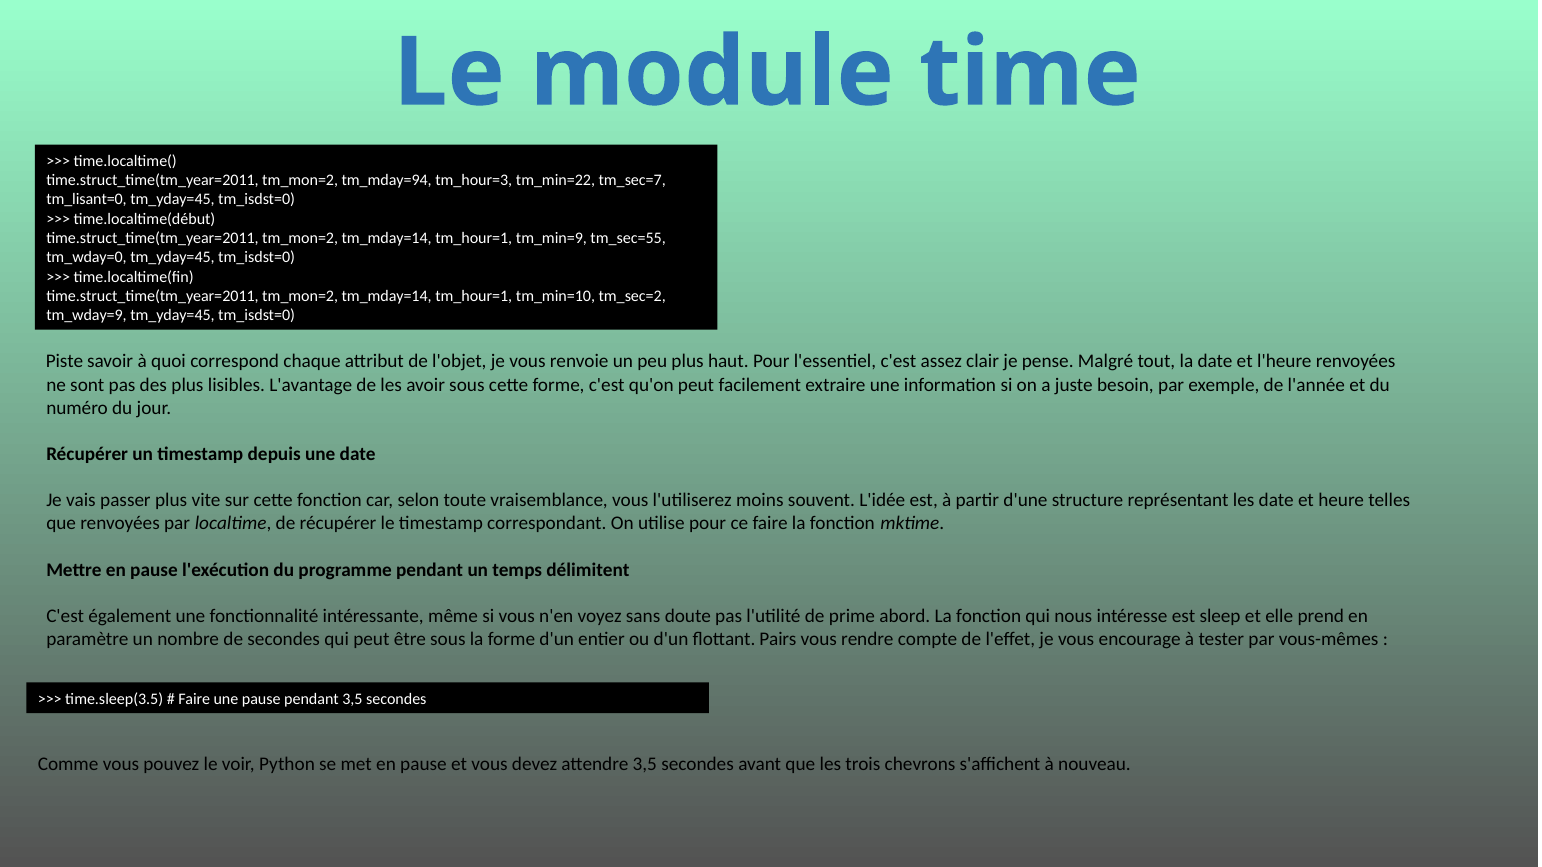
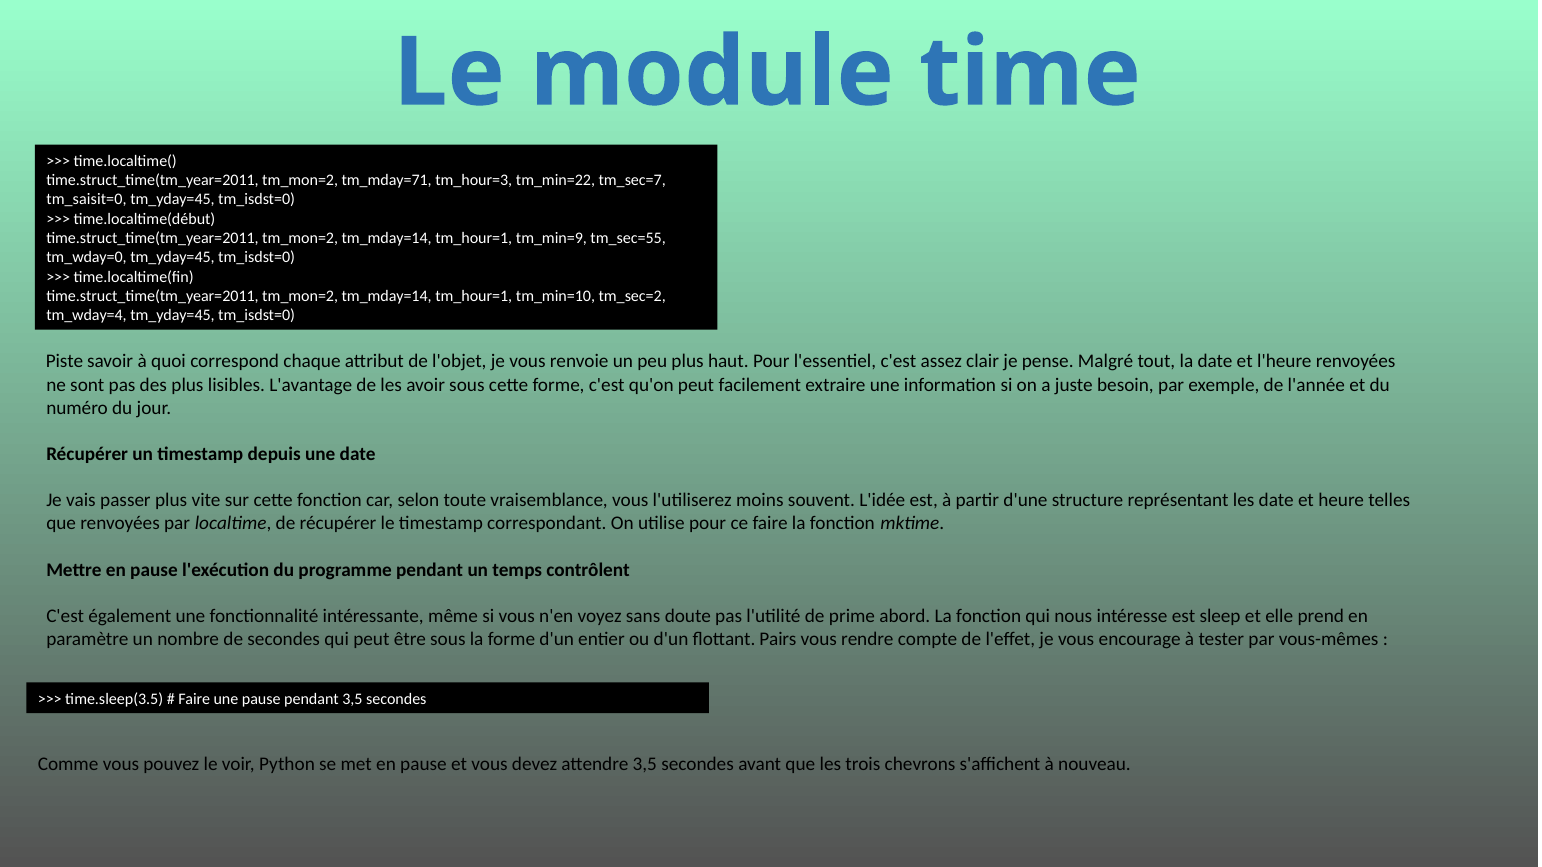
tm_mday=94: tm_mday=94 -> tm_mday=71
tm_lisant=0: tm_lisant=0 -> tm_saisit=0
tm_wday=9: tm_wday=9 -> tm_wday=4
délimitent: délimitent -> contrôlent
